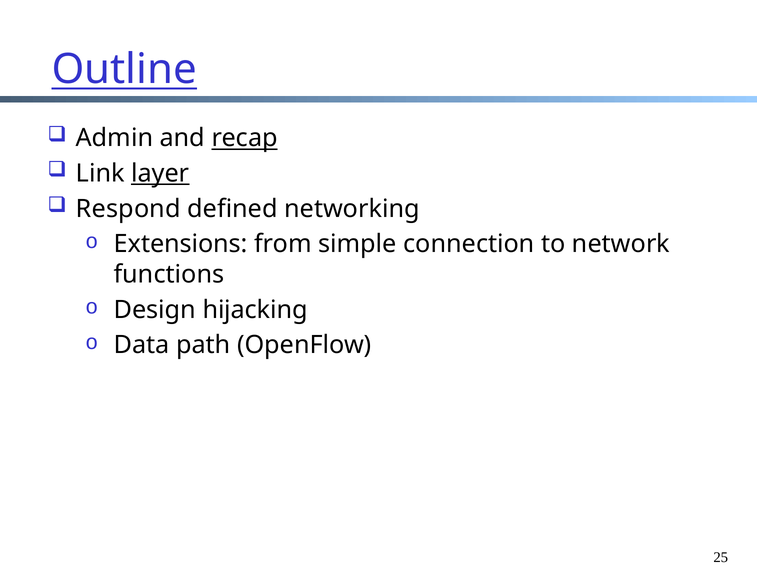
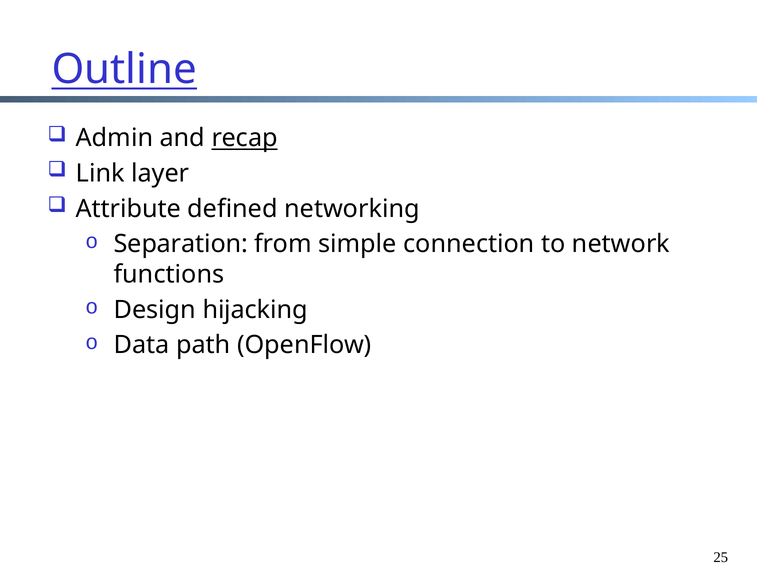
layer underline: present -> none
Respond: Respond -> Attribute
Extensions: Extensions -> Separation
